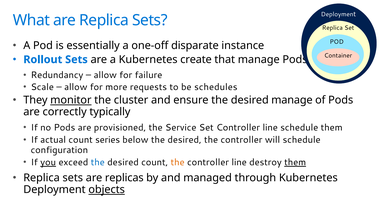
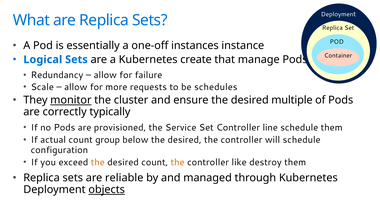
disparate: disparate -> instances
Rollout: Rollout -> Logical
desired manage: manage -> multiple
series: series -> group
you underline: present -> none
the at (98, 162) colour: blue -> orange
line at (239, 162): line -> like
them at (295, 162) underline: present -> none
replicas: replicas -> reliable
